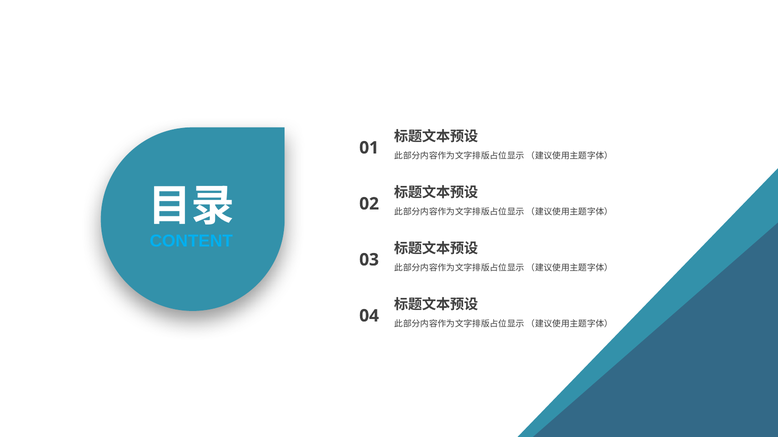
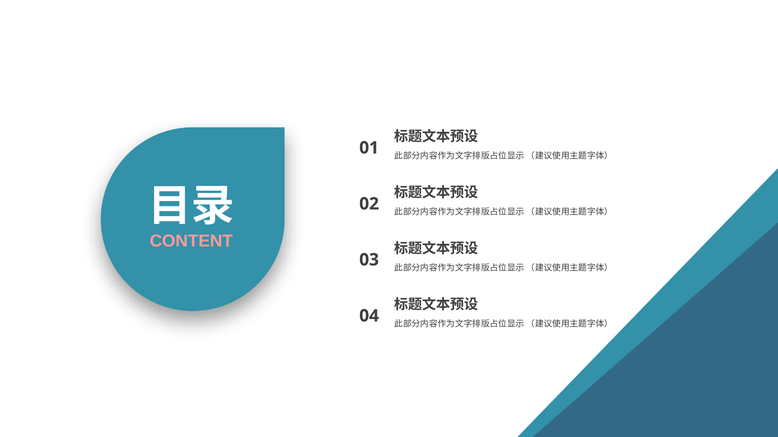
CONTENT colour: light blue -> pink
